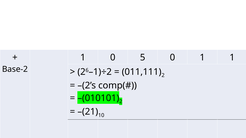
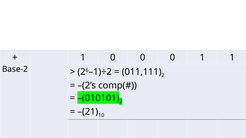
1 0 5: 5 -> 0
